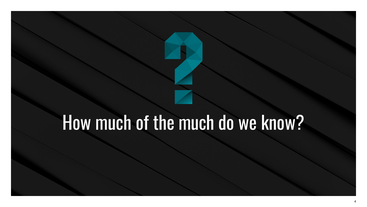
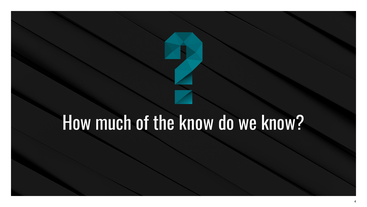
the much: much -> know
